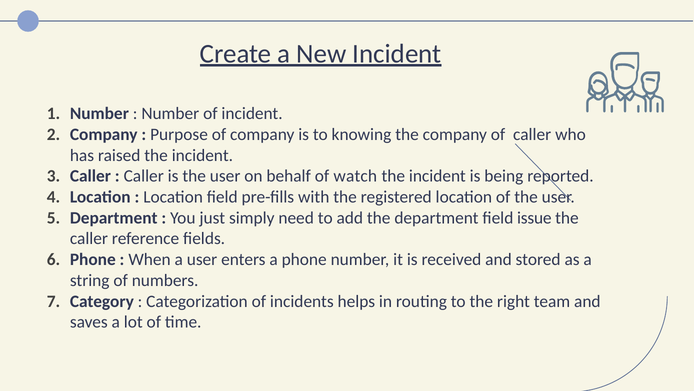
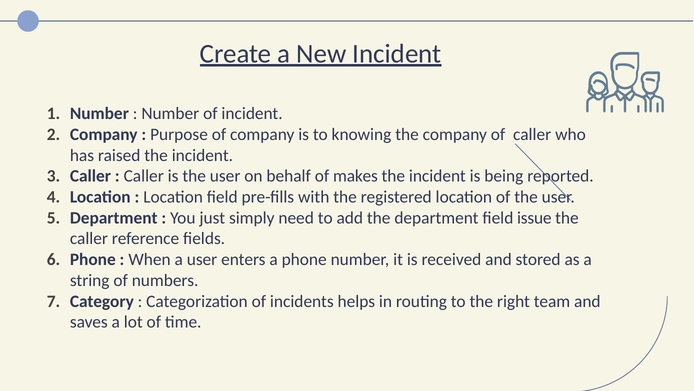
watch: watch -> makes
